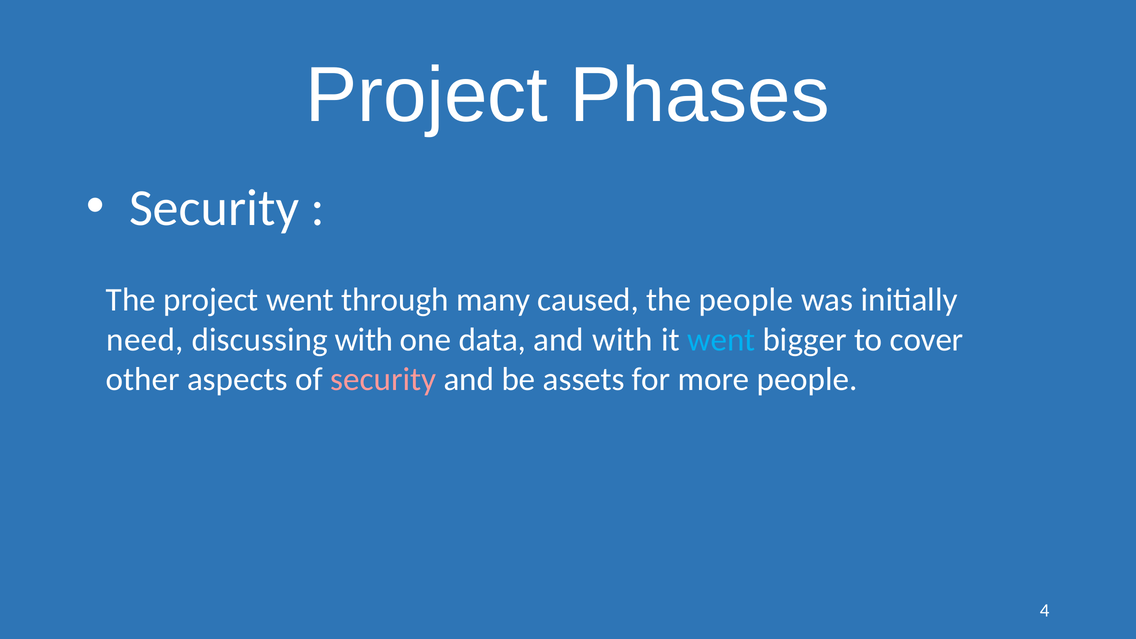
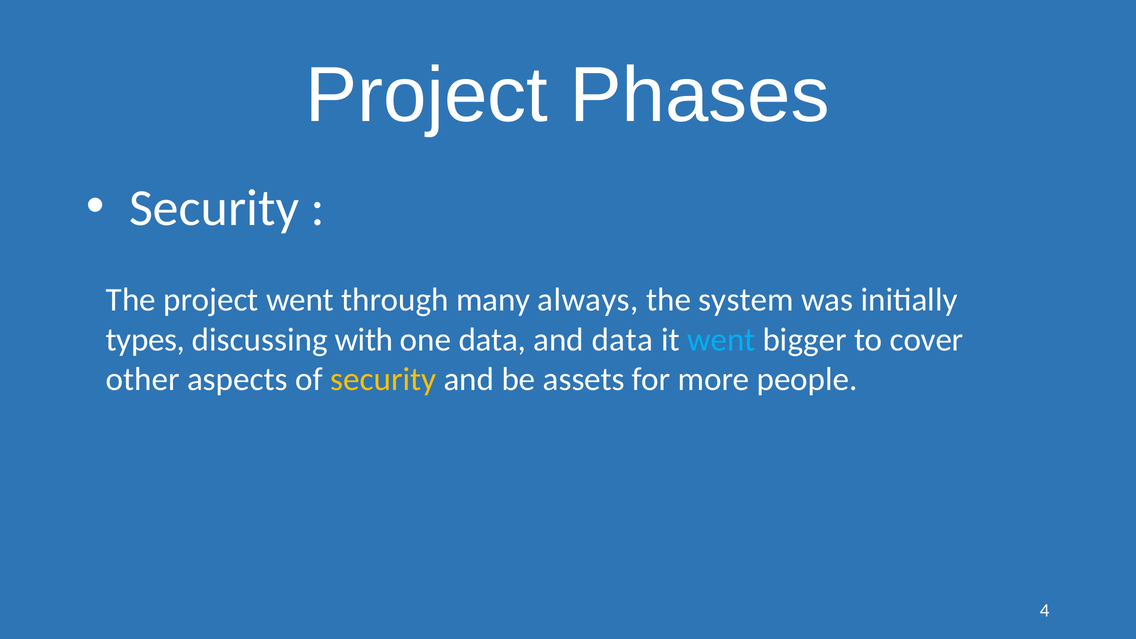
caused: caused -> always
the people: people -> system
need: need -> types
and with: with -> data
security at (383, 379) colour: pink -> yellow
